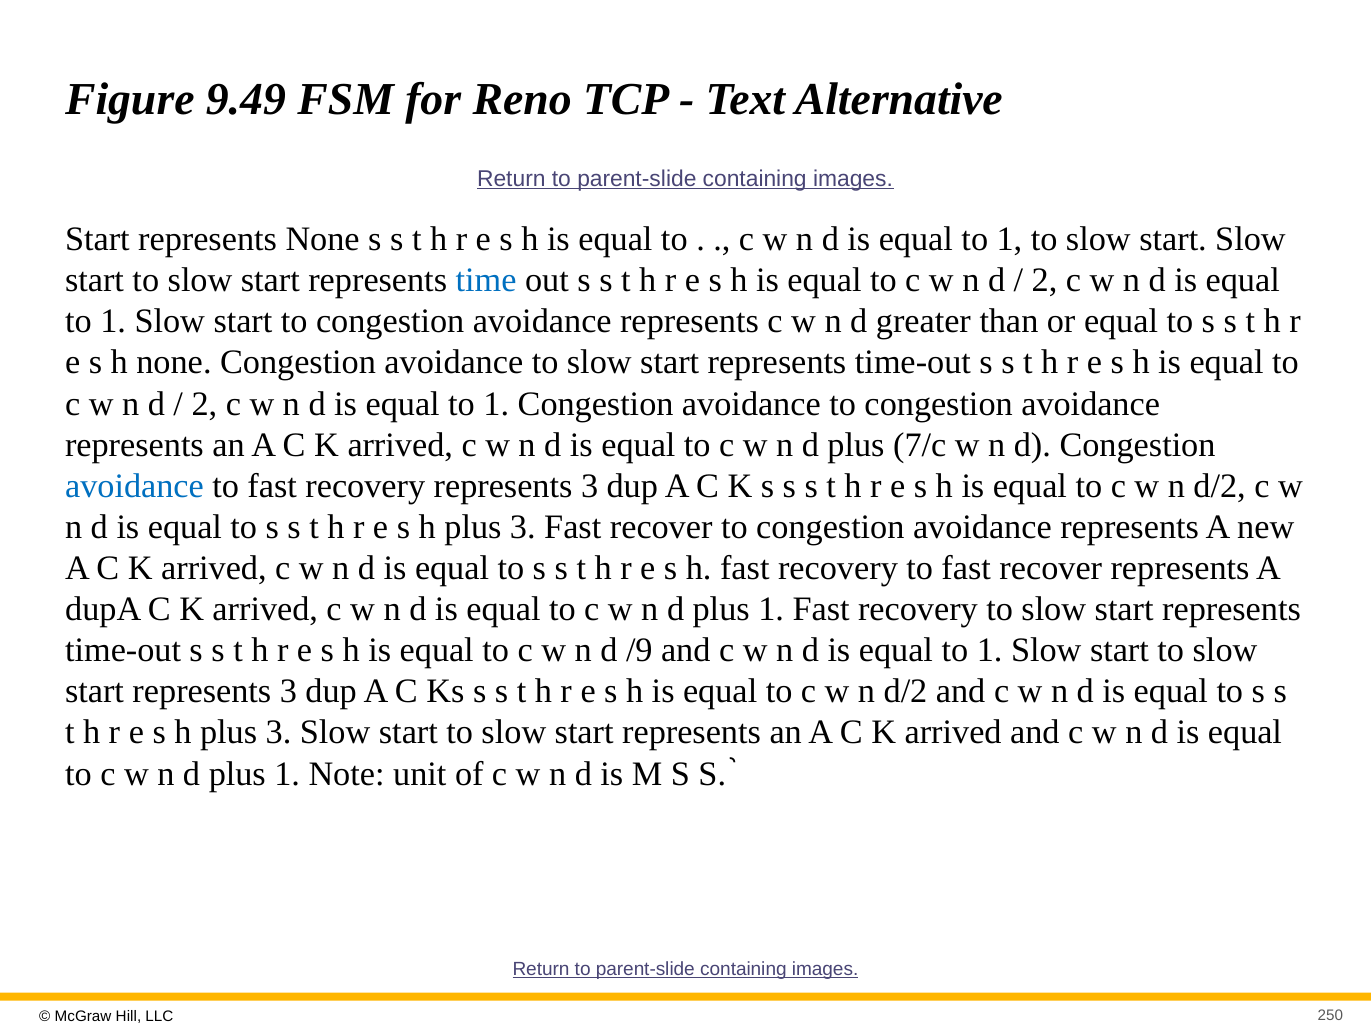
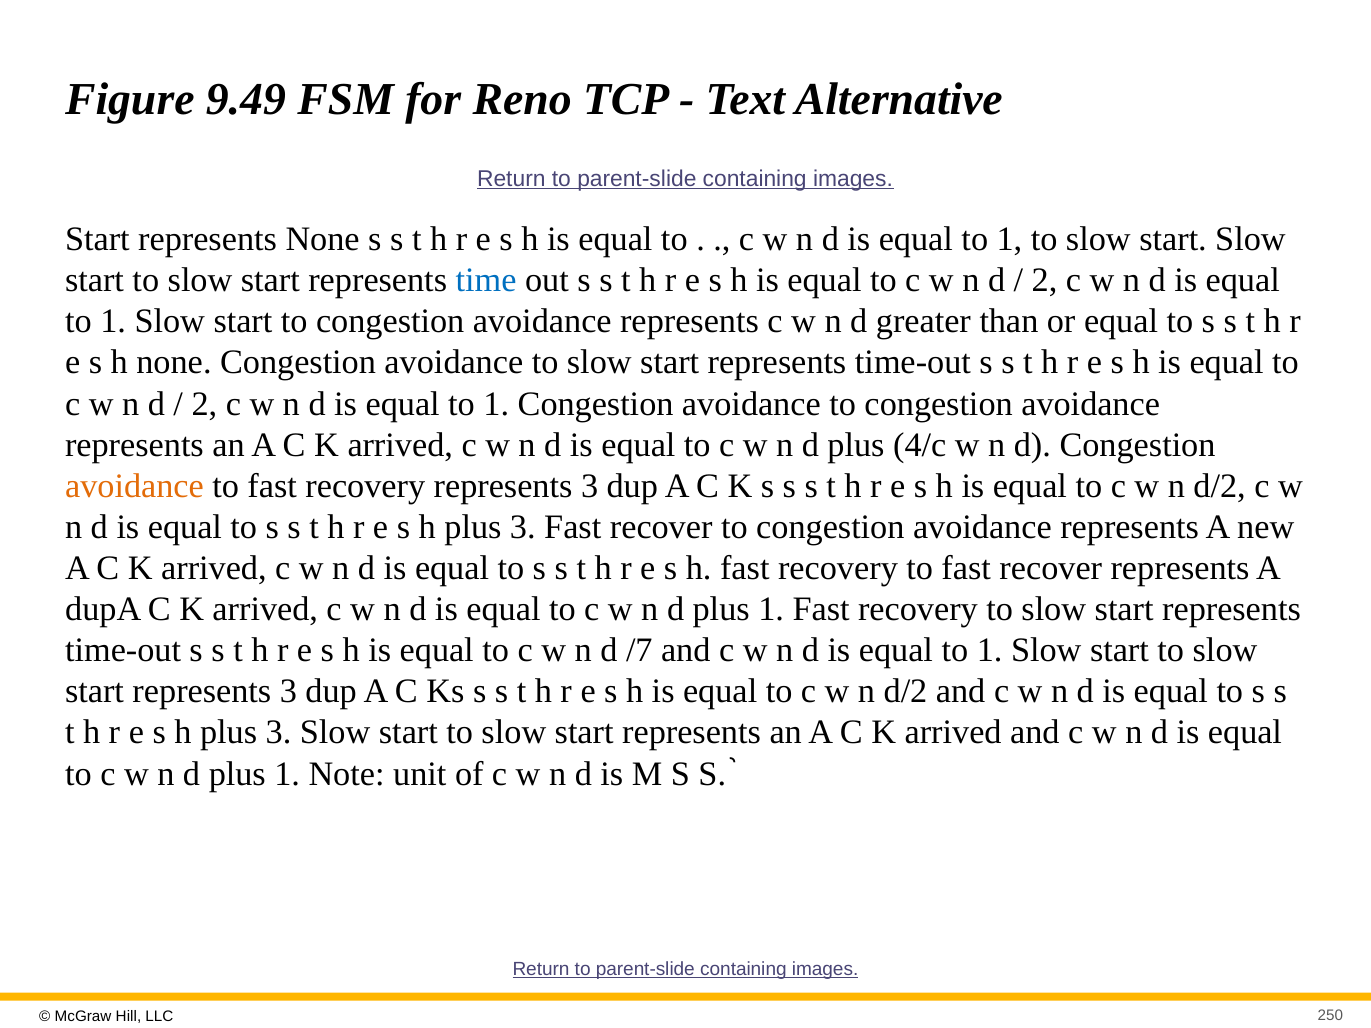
7/c: 7/c -> 4/c
avoidance at (134, 486) colour: blue -> orange
/9: /9 -> /7
